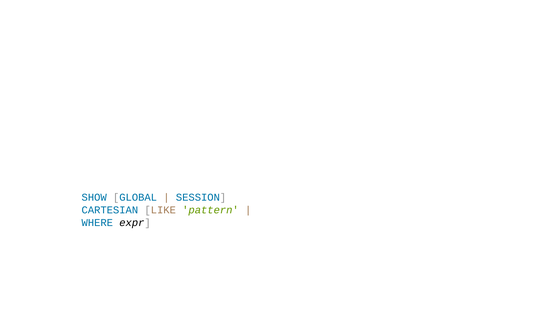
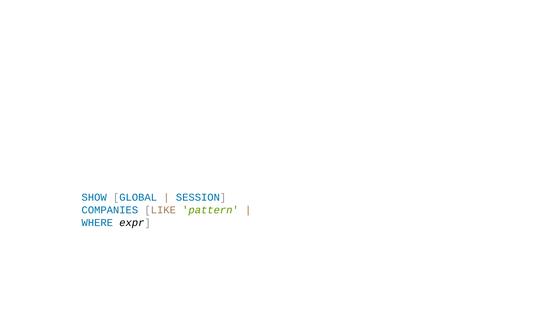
CARTESIAN: CARTESIAN -> COMPANIES
